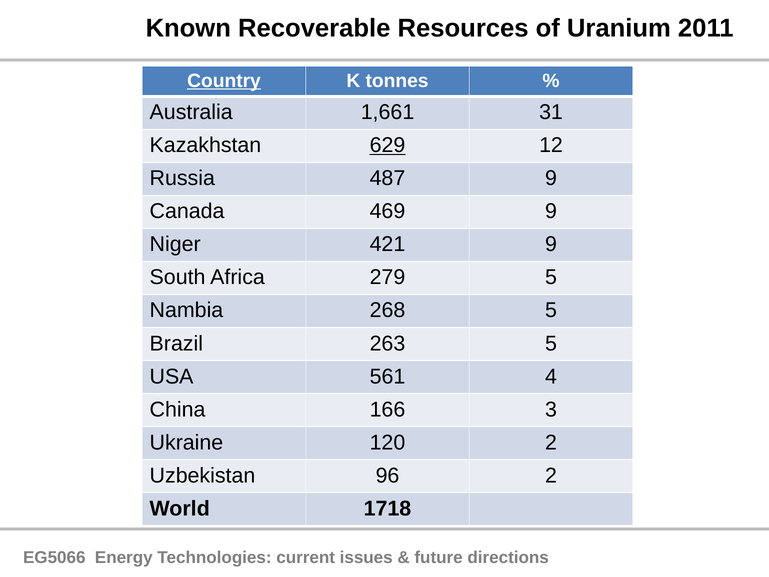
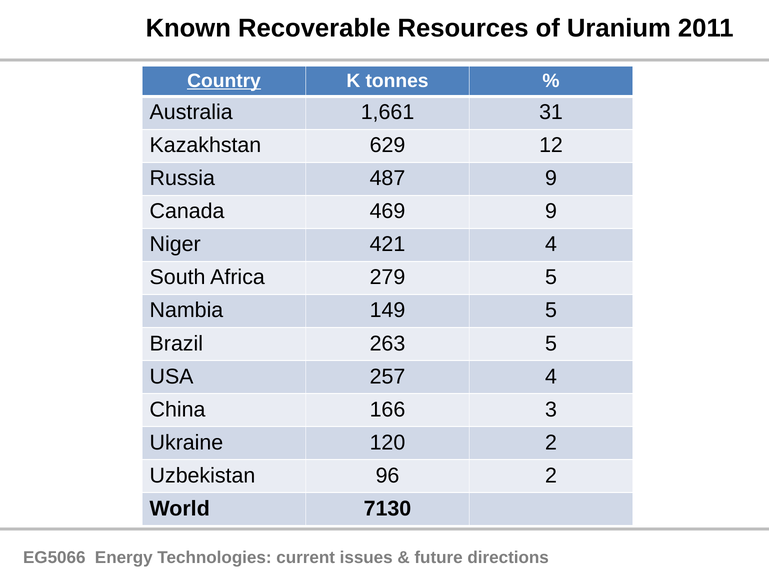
629 underline: present -> none
421 9: 9 -> 4
268: 268 -> 149
561: 561 -> 257
1718: 1718 -> 7130
